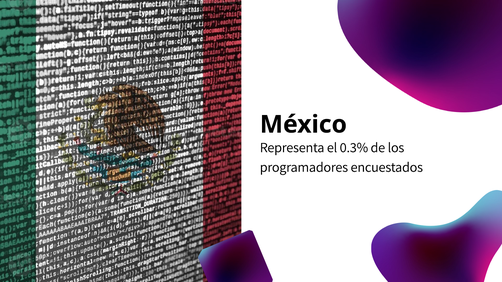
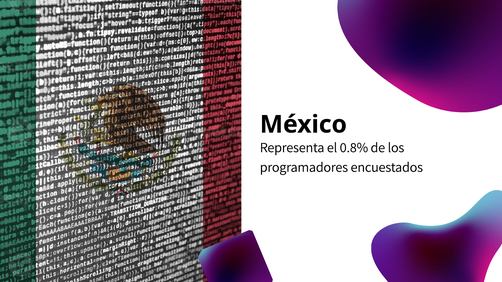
0.3%: 0.3% -> 0.8%
